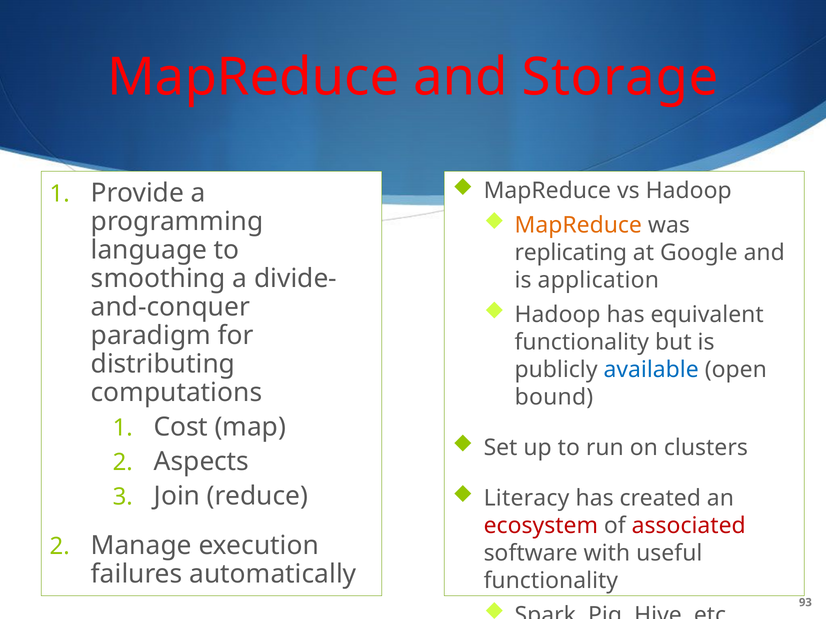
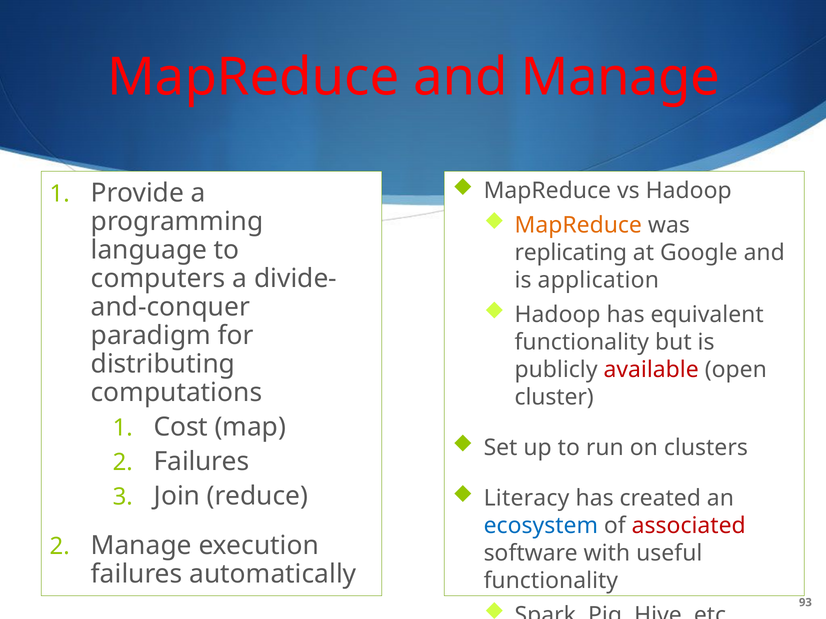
and Storage: Storage -> Manage
smoothing: smoothing -> computers
available colour: blue -> red
bound: bound -> cluster
Aspects at (202, 462): Aspects -> Failures
ecosystem colour: red -> blue
